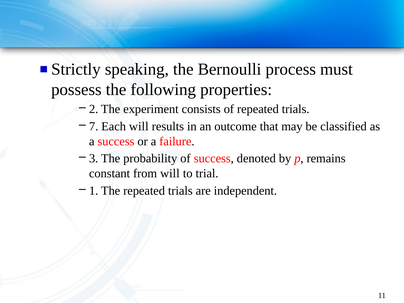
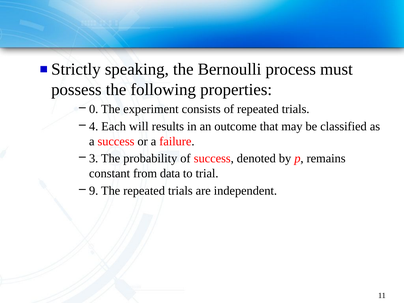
2: 2 -> 0
7: 7 -> 4
from will: will -> data
1: 1 -> 9
